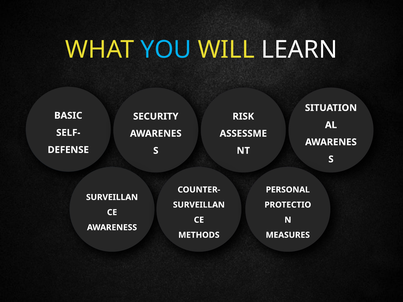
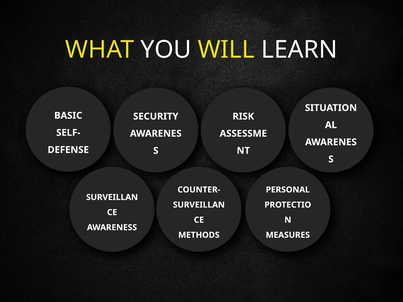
YOU colour: light blue -> white
